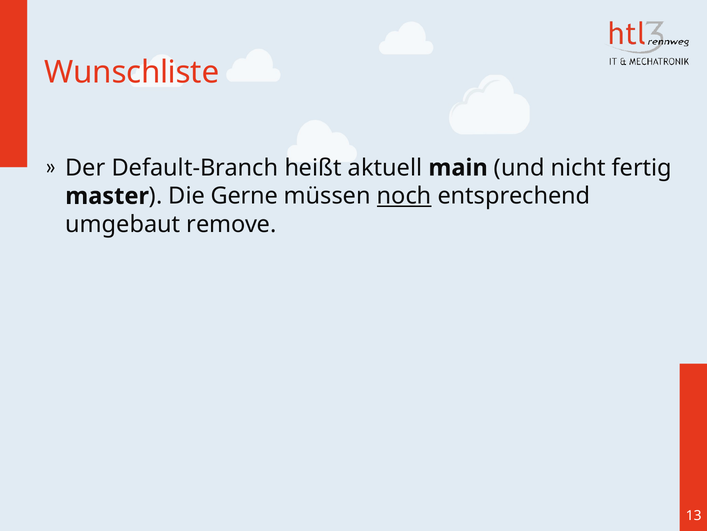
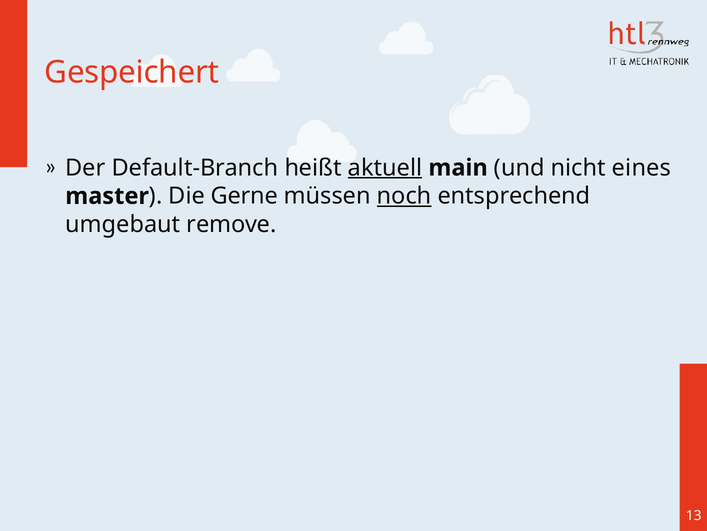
Wunschliste: Wunschliste -> Gespeichert
aktuell underline: none -> present
fertig: fertig -> eines
